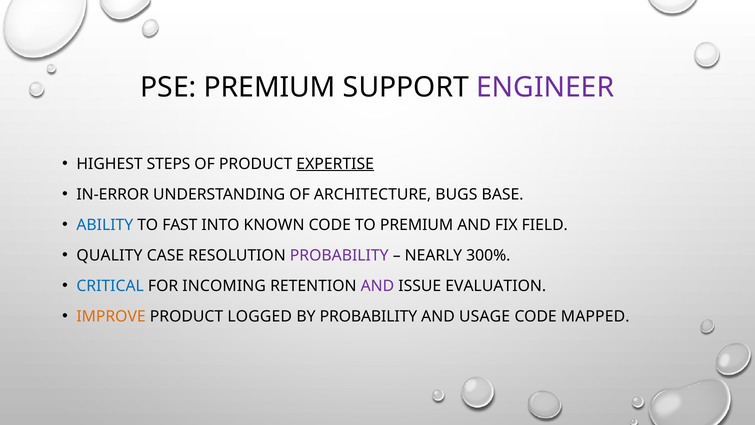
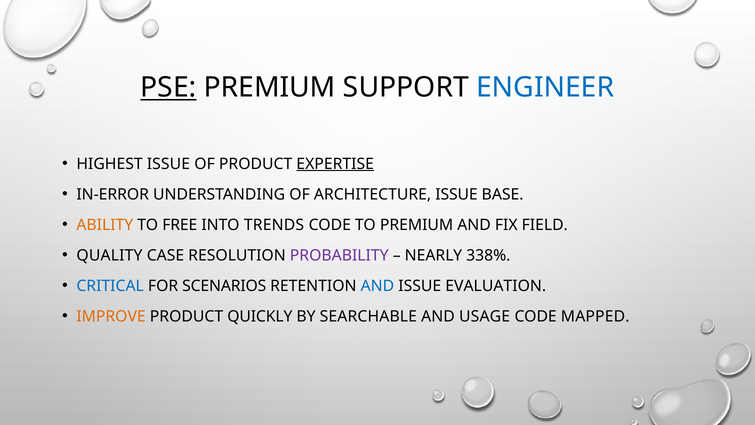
PSE underline: none -> present
ENGINEER colour: purple -> blue
HIGHEST STEPS: STEPS -> ISSUE
ARCHITECTURE BUGS: BUGS -> ISSUE
ABILITY colour: blue -> orange
FAST: FAST -> FREE
KNOWN: KNOWN -> TRENDS
300%: 300% -> 338%
INCOMING: INCOMING -> SCENARIOS
AND at (377, 286) colour: purple -> blue
LOGGED: LOGGED -> QUICKLY
BY PROBABILITY: PROBABILITY -> SEARCHABLE
